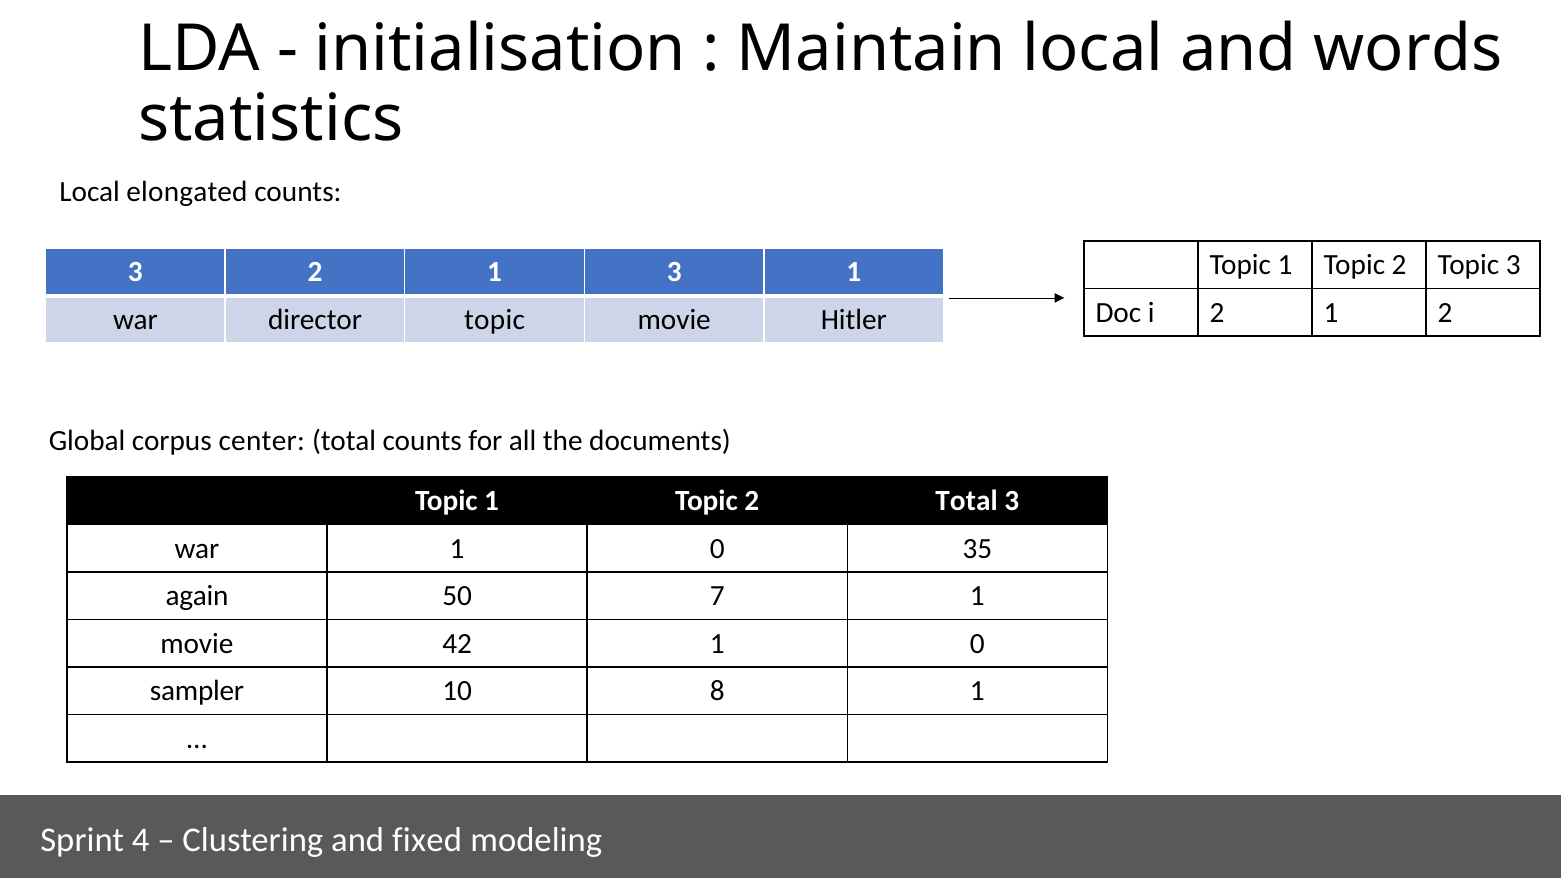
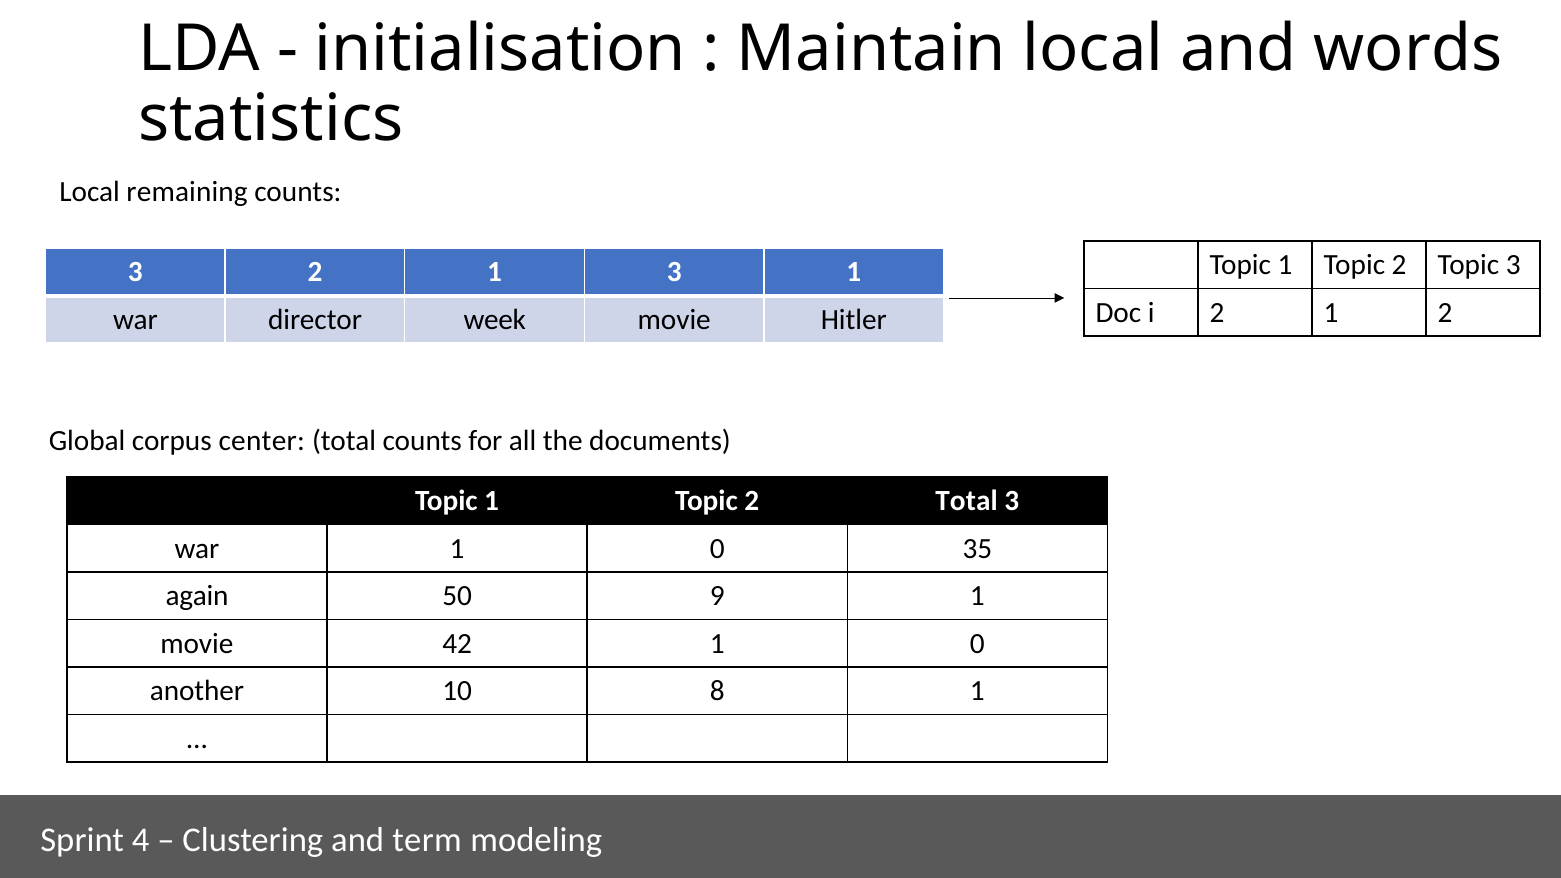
elongated: elongated -> remaining
director topic: topic -> week
7: 7 -> 9
sampler: sampler -> another
fixed: fixed -> term
